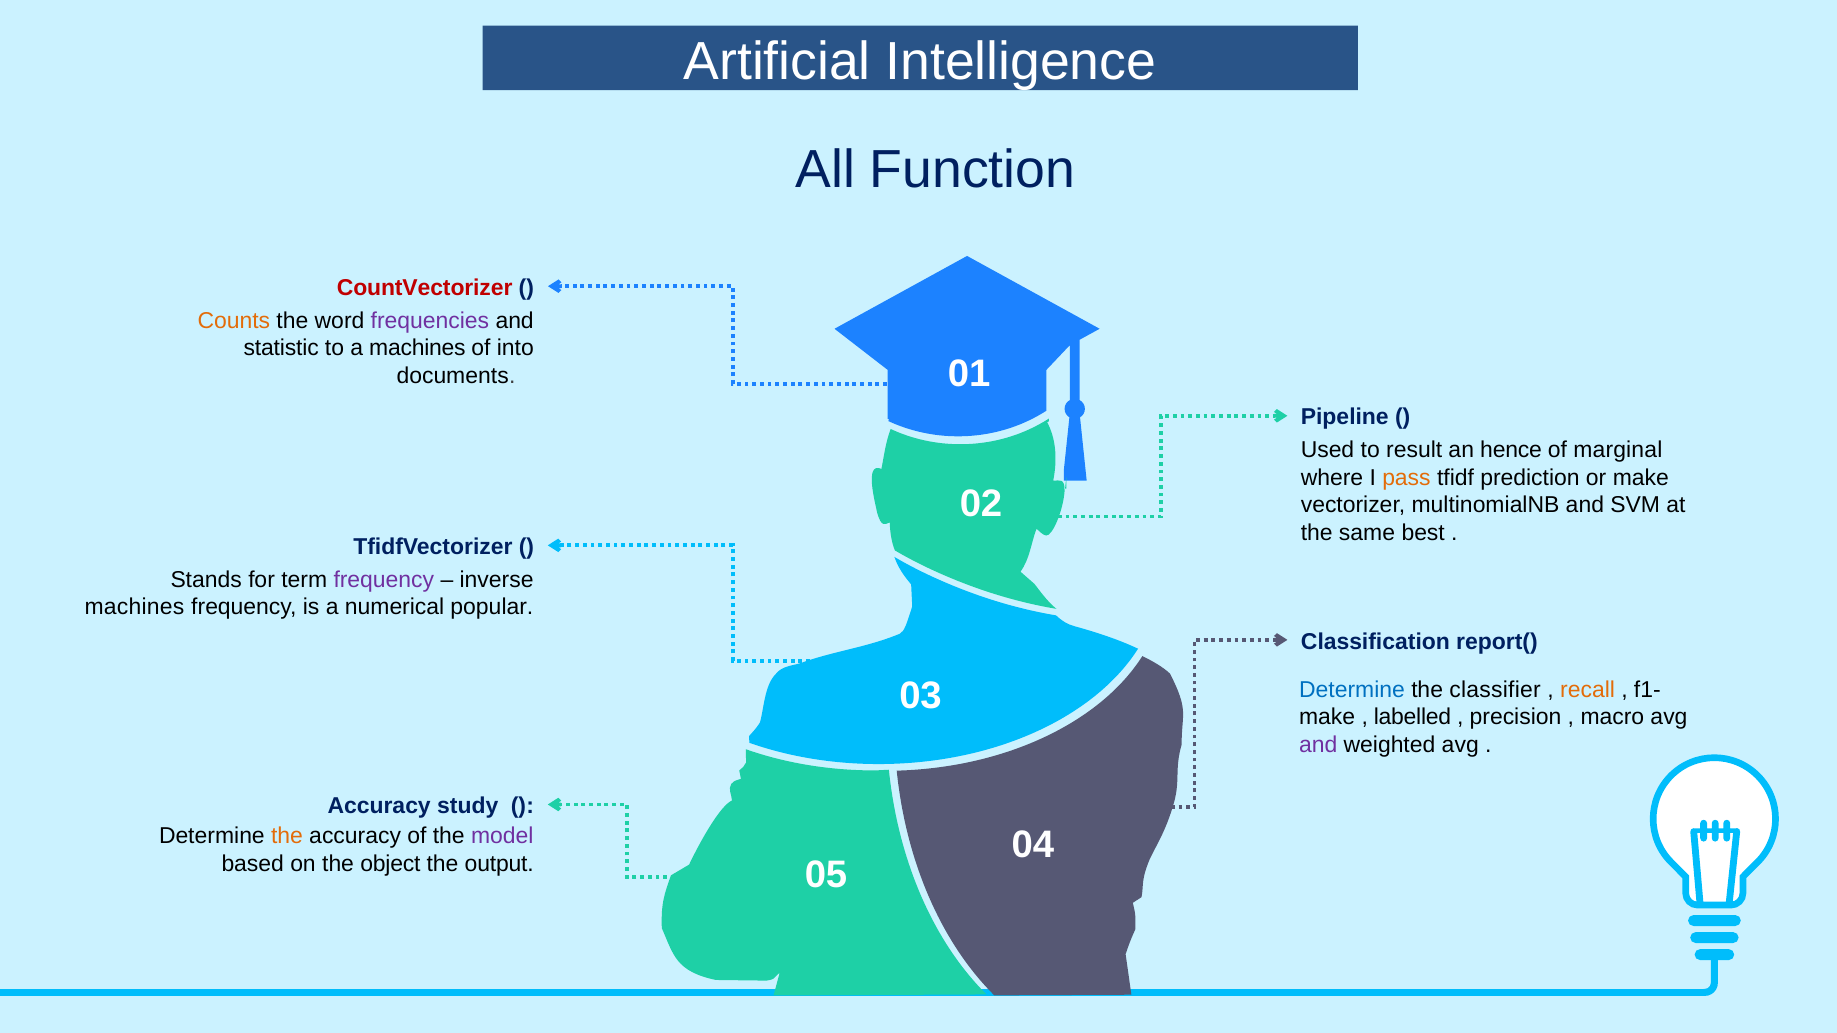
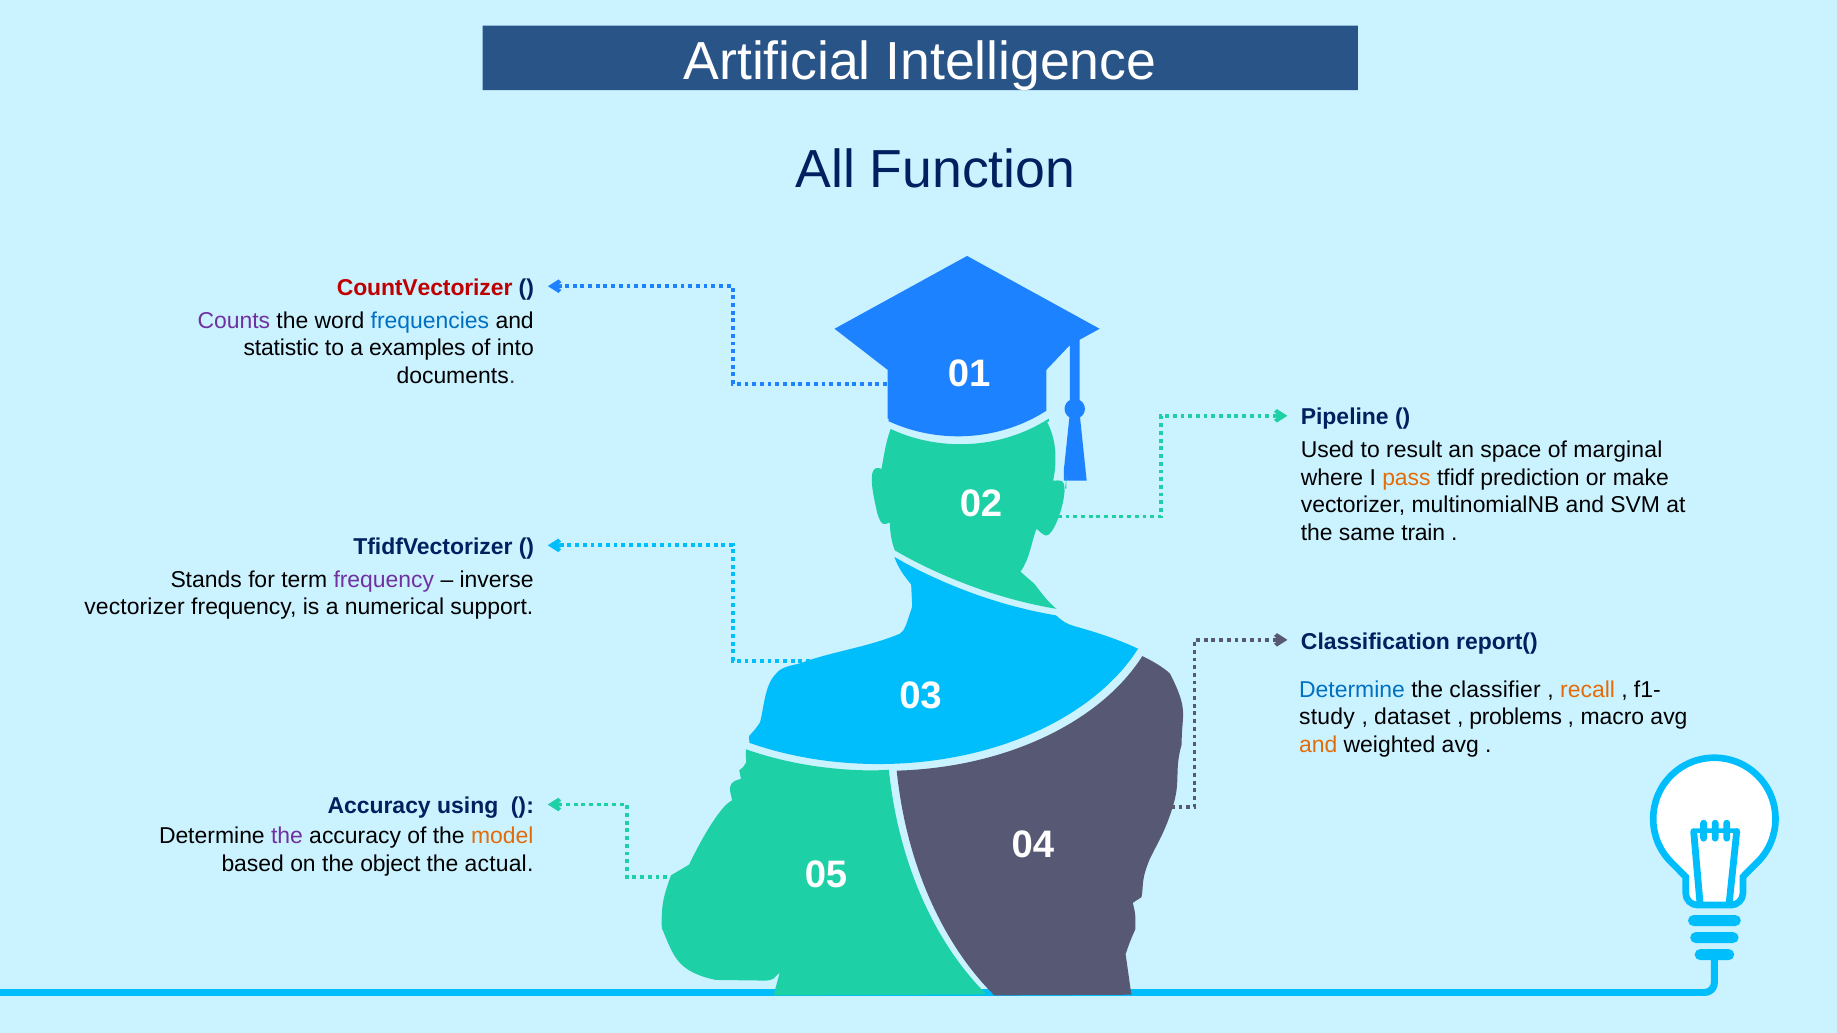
Counts colour: orange -> purple
frequencies colour: purple -> blue
a machines: machines -> examples
hence: hence -> space
best: best -> train
machines at (134, 607): machines -> vectorizer
popular: popular -> support
make at (1327, 717): make -> study
labelled: labelled -> dataset
precision: precision -> problems
and at (1318, 745) colour: purple -> orange
study: study -> using
the at (287, 836) colour: orange -> purple
model colour: purple -> orange
output: output -> actual
